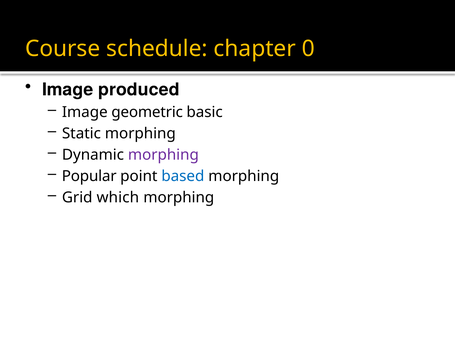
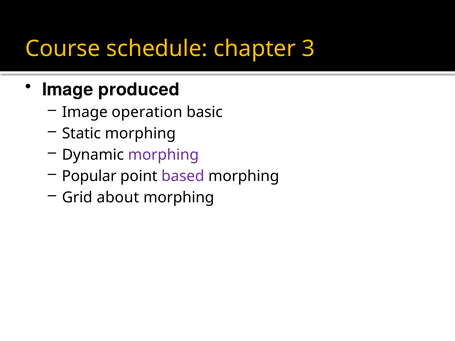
0: 0 -> 3
geometric: geometric -> operation
based colour: blue -> purple
which: which -> about
